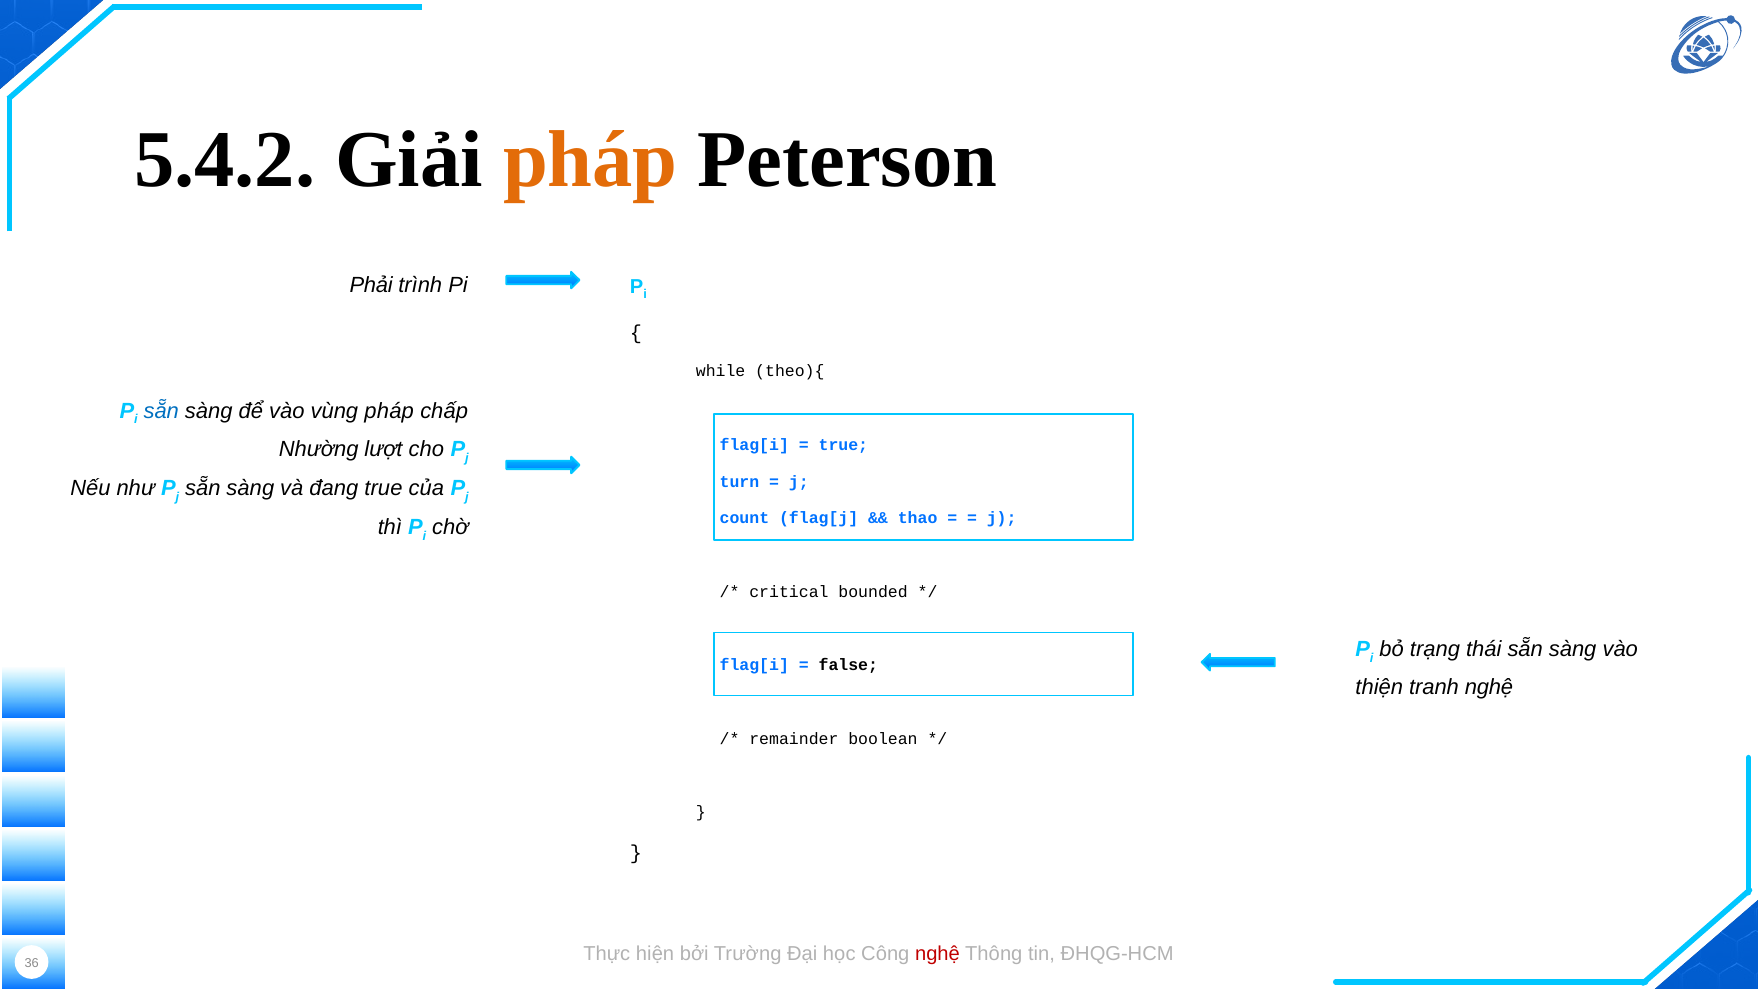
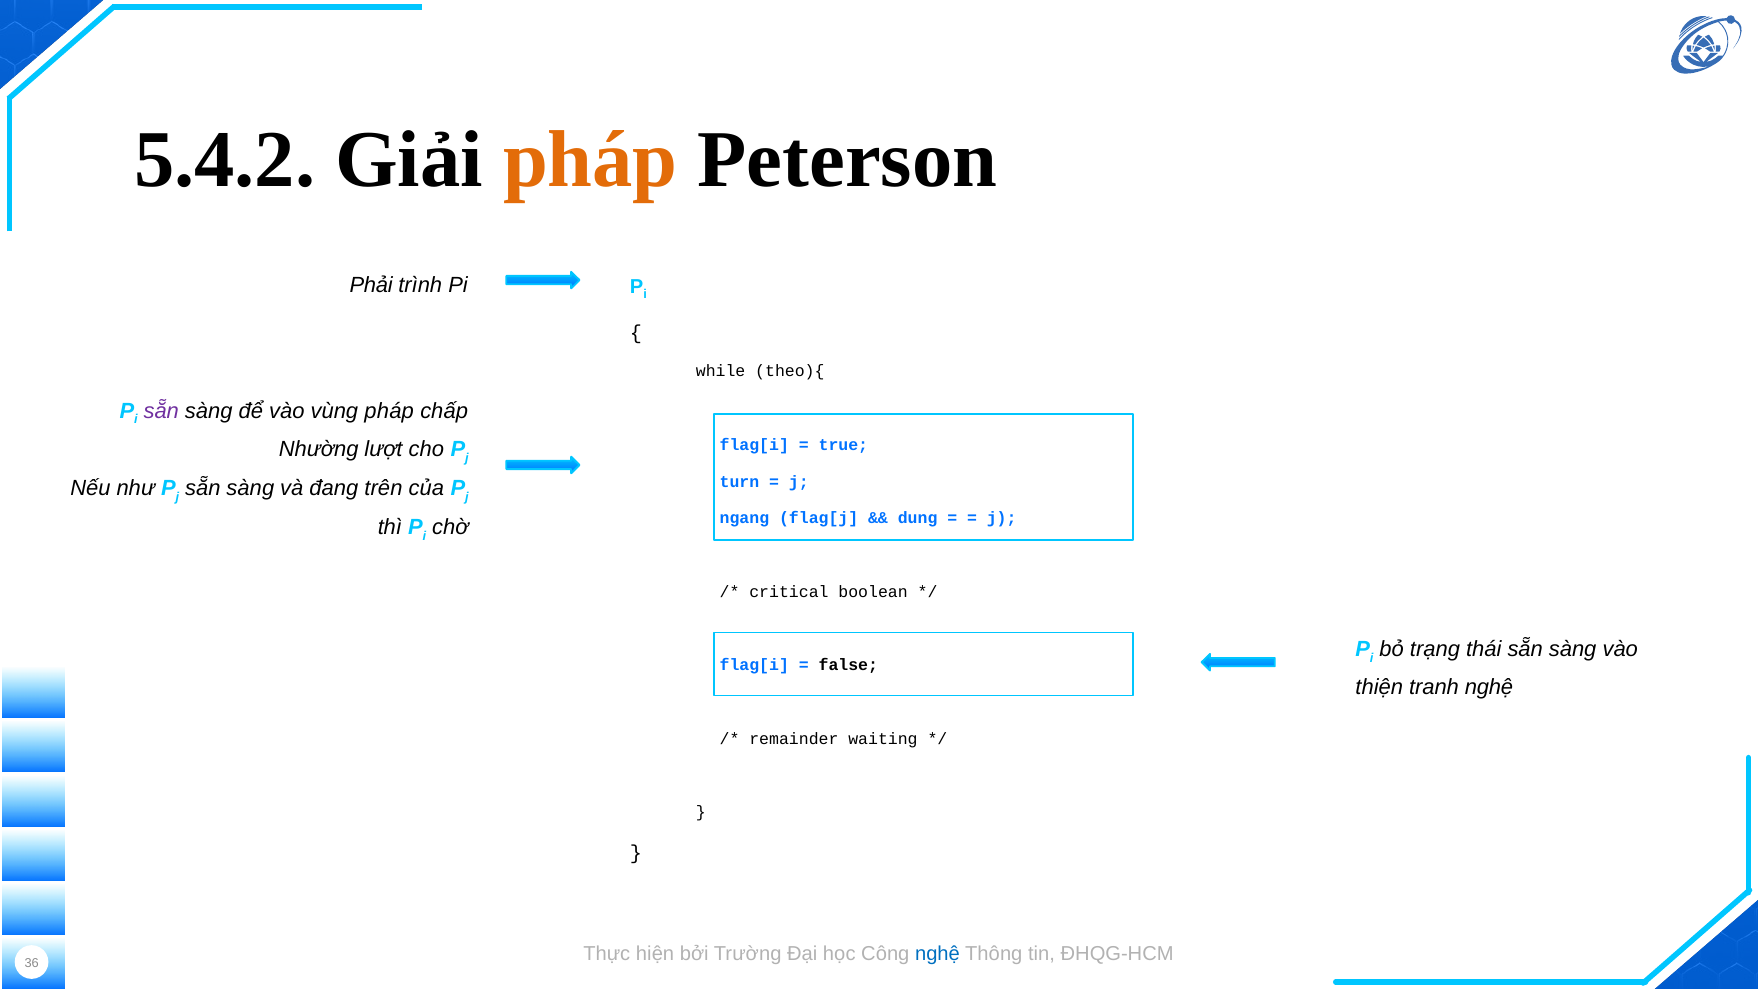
sẵn at (161, 411) colour: blue -> purple
đang true: true -> trên
count: count -> ngang
thao: thao -> dung
bounded: bounded -> boolean
boolean: boolean -> waiting
nghệ at (937, 954) colour: red -> blue
